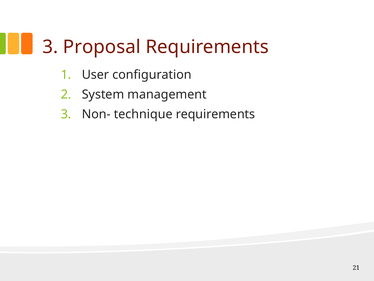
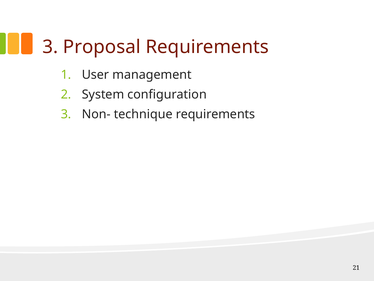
configuration: configuration -> management
management: management -> configuration
